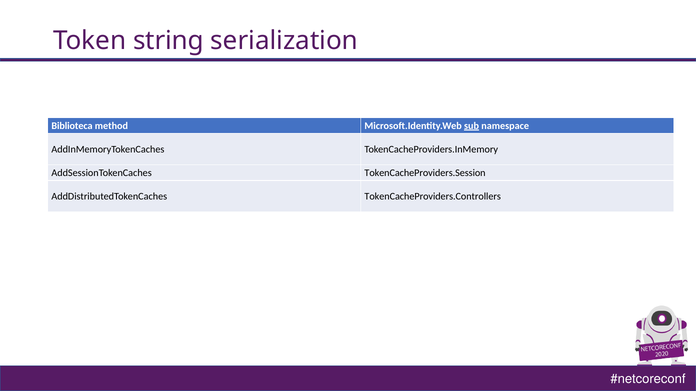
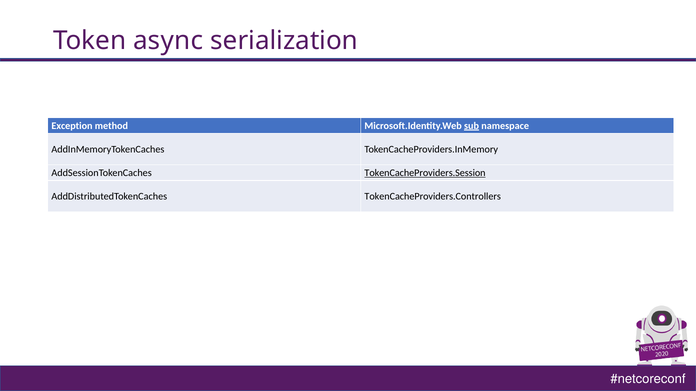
string: string -> async
Biblioteca: Biblioteca -> Exception
TokenCacheProviders.Session underline: none -> present
